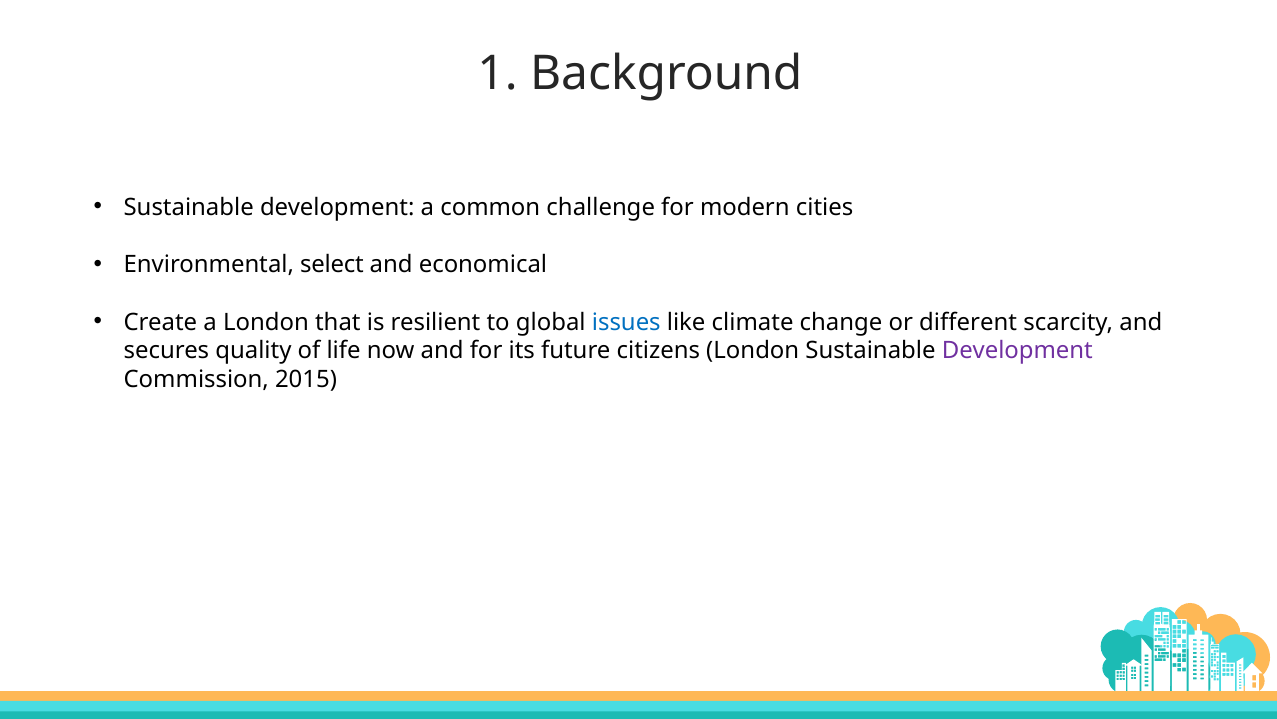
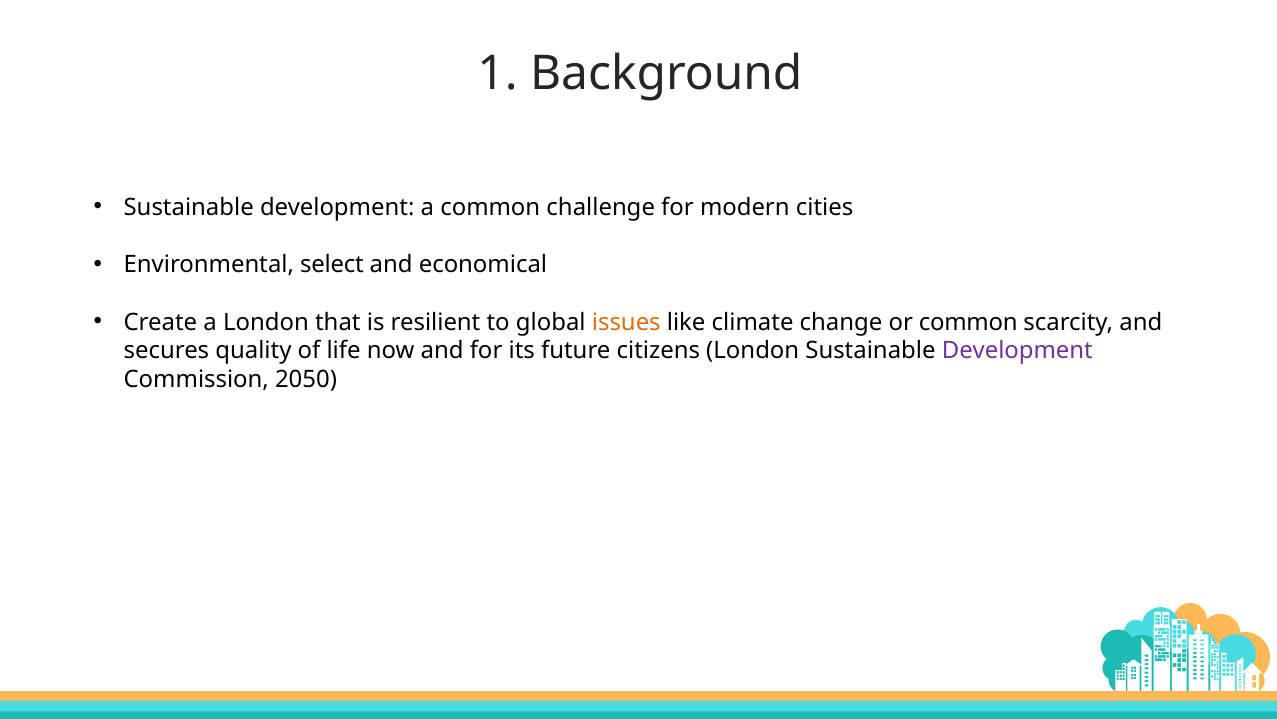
issues colour: blue -> orange
or different: different -> common
2015: 2015 -> 2050
